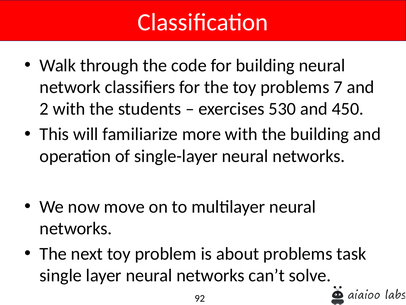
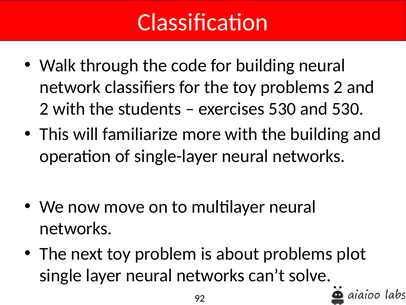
problems 7: 7 -> 2
and 450: 450 -> 530
task: task -> plot
